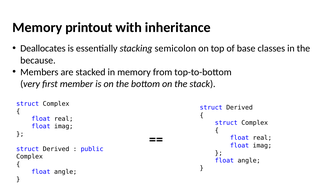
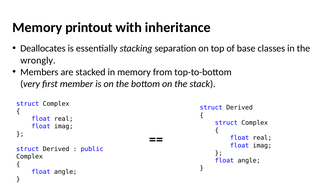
semicolon: semicolon -> separation
because: because -> wrongly
